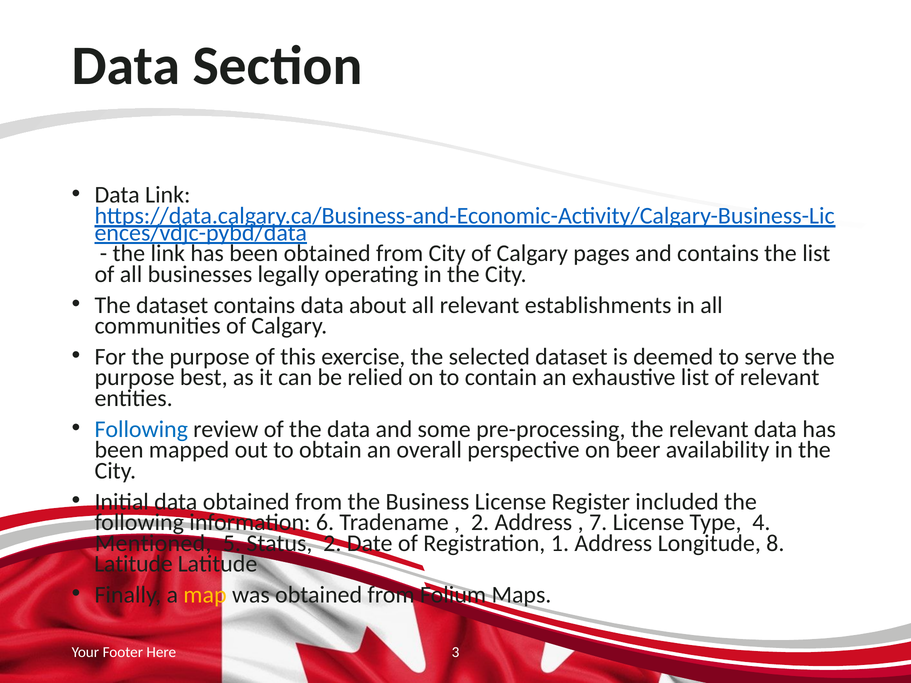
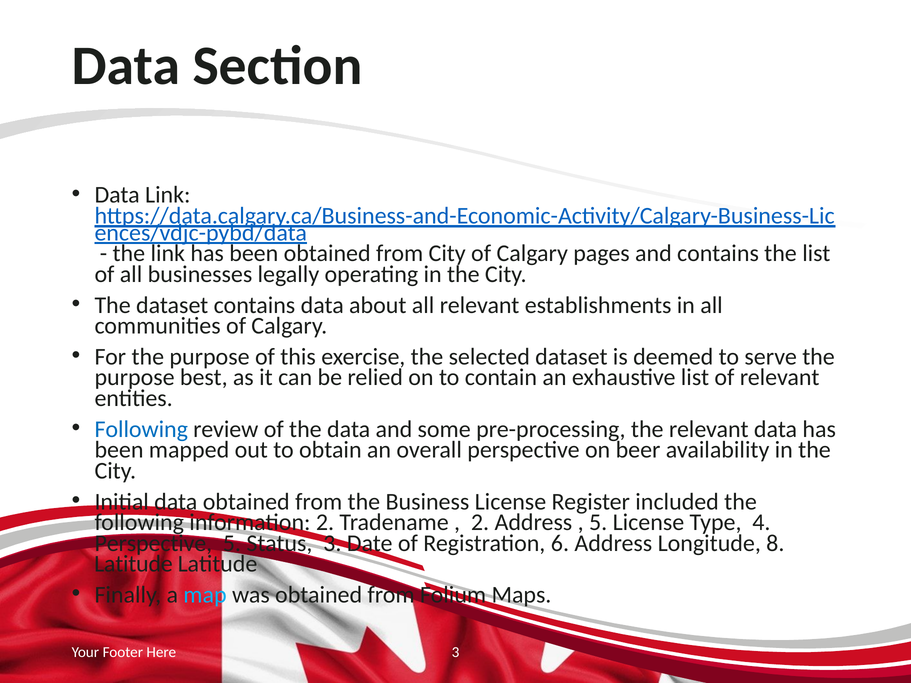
information 6: 6 -> 2
7 at (598, 523): 7 -> 5
Mentioned at (153, 543): Mentioned -> Perspective
Status 2: 2 -> 3
1: 1 -> 6
map colour: yellow -> light blue
